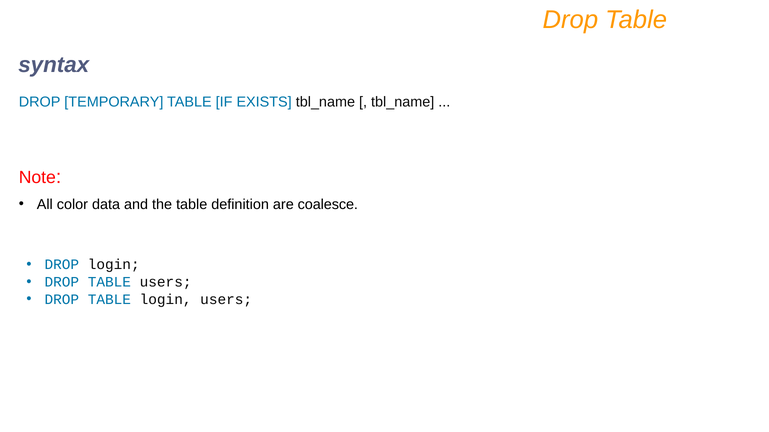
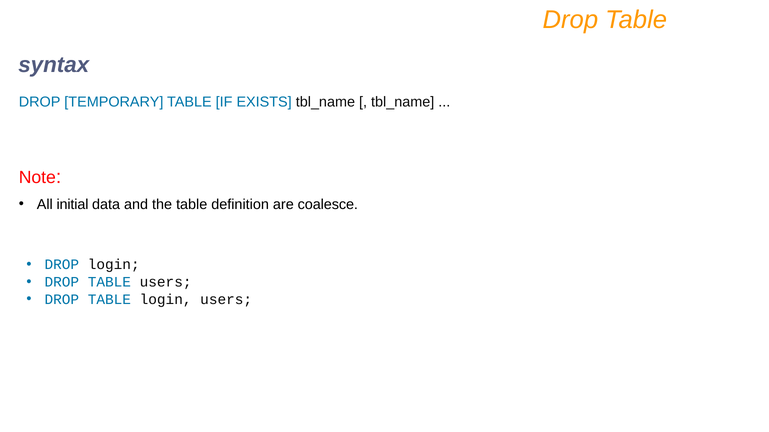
color: color -> initial
